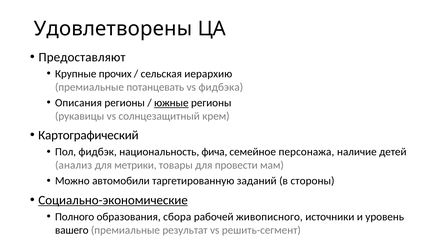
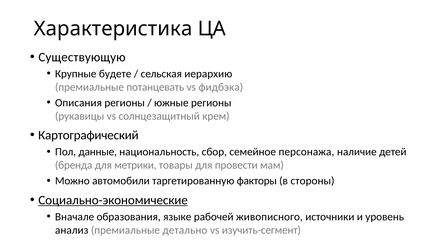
Удовлетворены: Удовлетворены -> Характеристика
Предоставляют: Предоставляют -> Существующую
прочих: прочих -> будете
южные underline: present -> none
фидбэк: фидбэк -> данные
фича: фича -> сбор
анализ: анализ -> бренда
заданий: заданий -> факторы
Полного: Полного -> Вначале
сбора: сбора -> языке
вашего: вашего -> анализ
результат: результат -> детально
решить-сегмент: решить-сегмент -> изучить-сегмент
